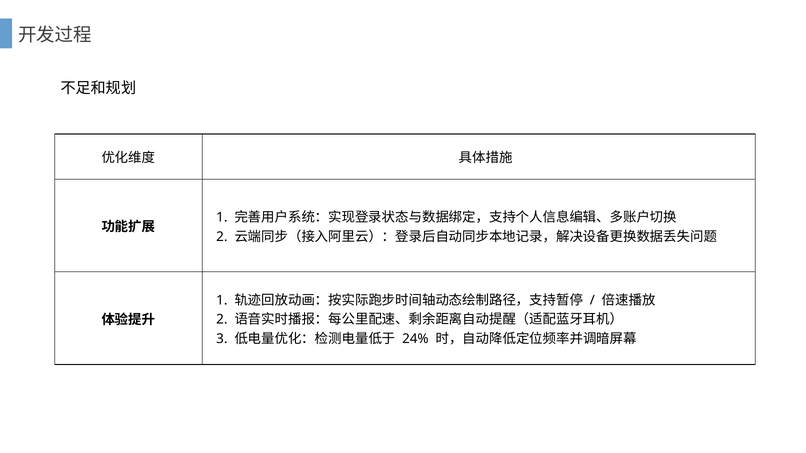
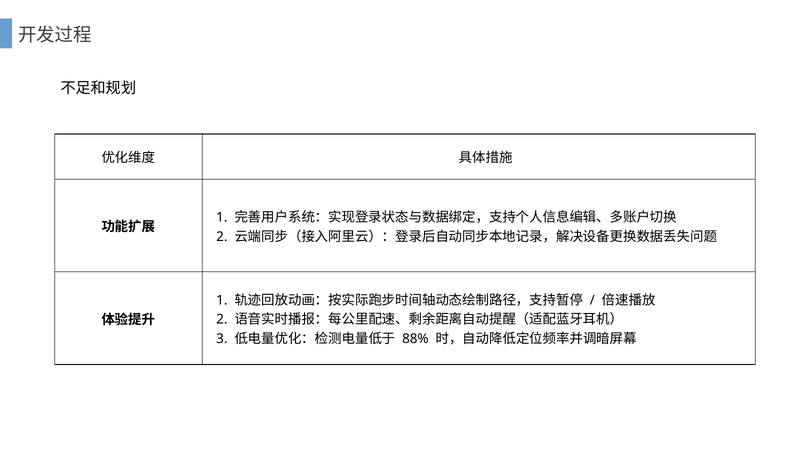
24%: 24% -> 88%
